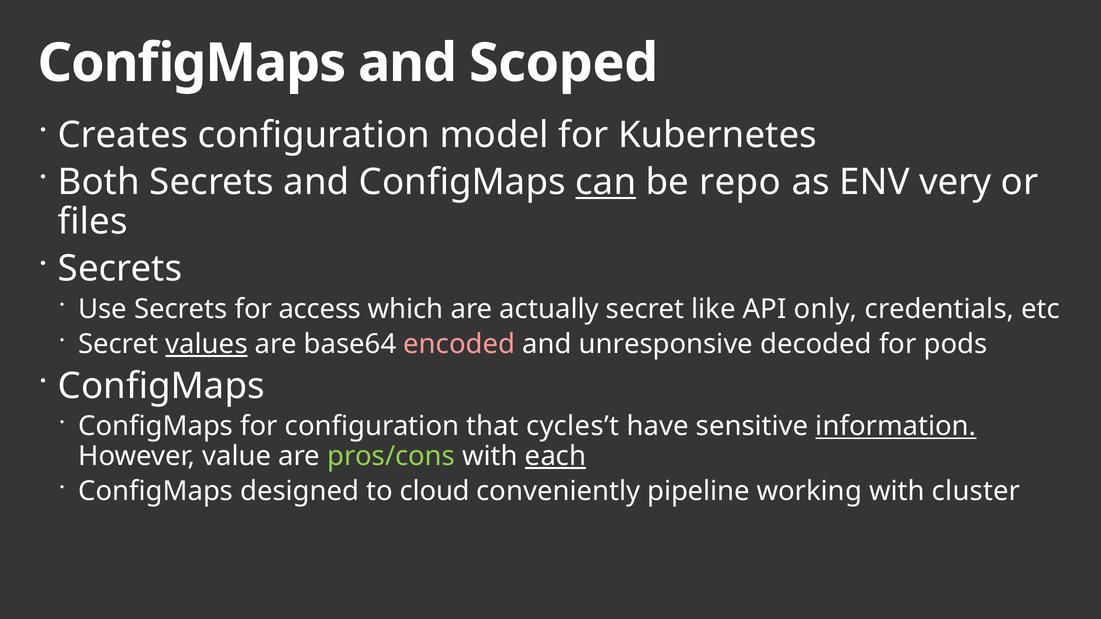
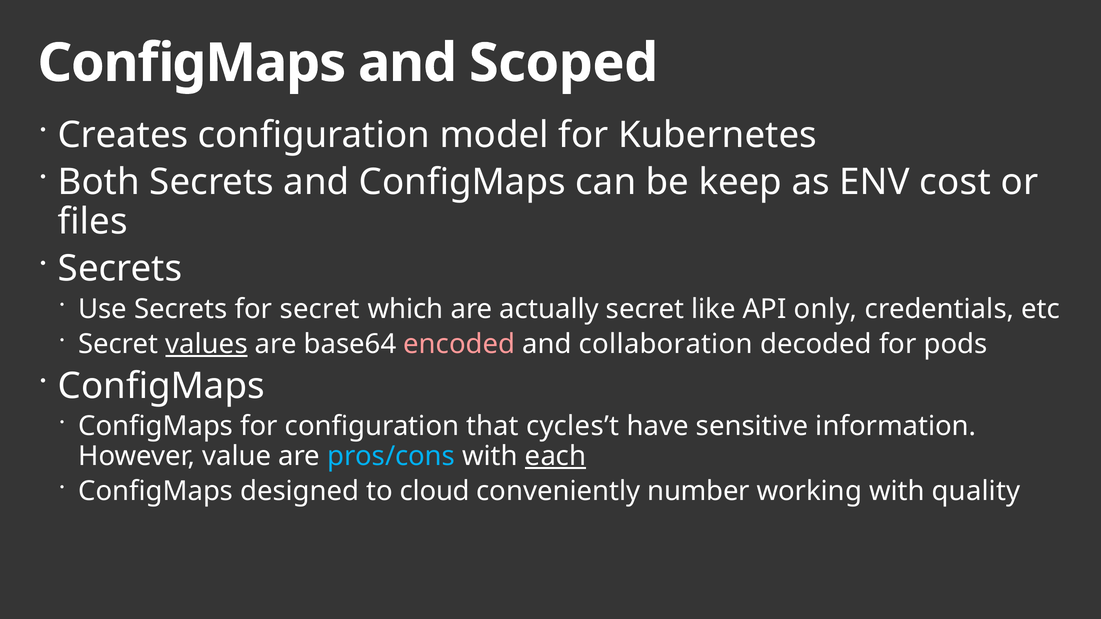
can underline: present -> none
repo: repo -> keep
very: very -> cost
for access: access -> secret
unresponsive: unresponsive -> collaboration
information underline: present -> none
pros/cons colour: light green -> light blue
pipeline: pipeline -> number
cluster: cluster -> quality
